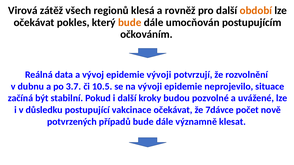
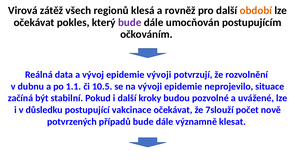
bude at (130, 22) colour: orange -> purple
3.7: 3.7 -> 1.1
7dávce: 7dávce -> 7slouží
